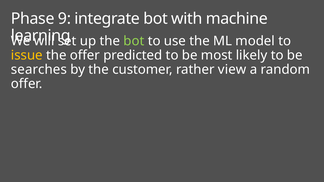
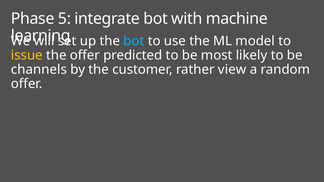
9: 9 -> 5
bot at (134, 41) colour: light green -> light blue
searches: searches -> channels
